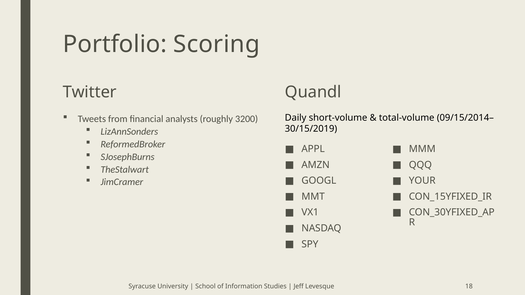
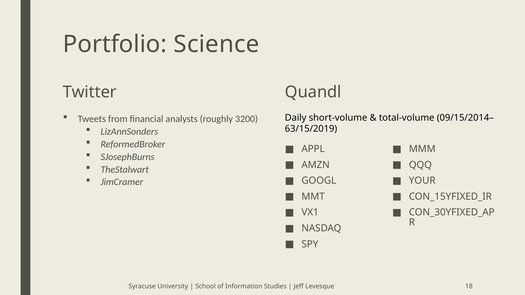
Scoring: Scoring -> Science
30/15/2019: 30/15/2019 -> 63/15/2019
